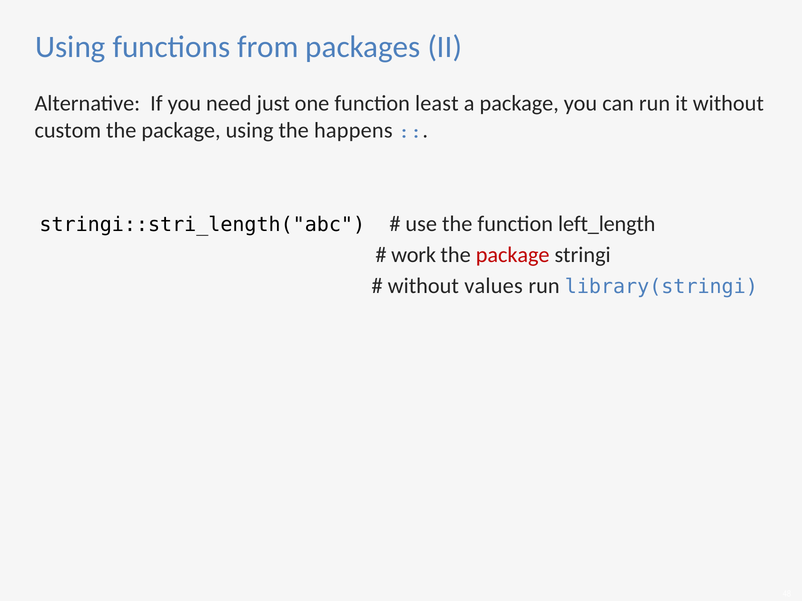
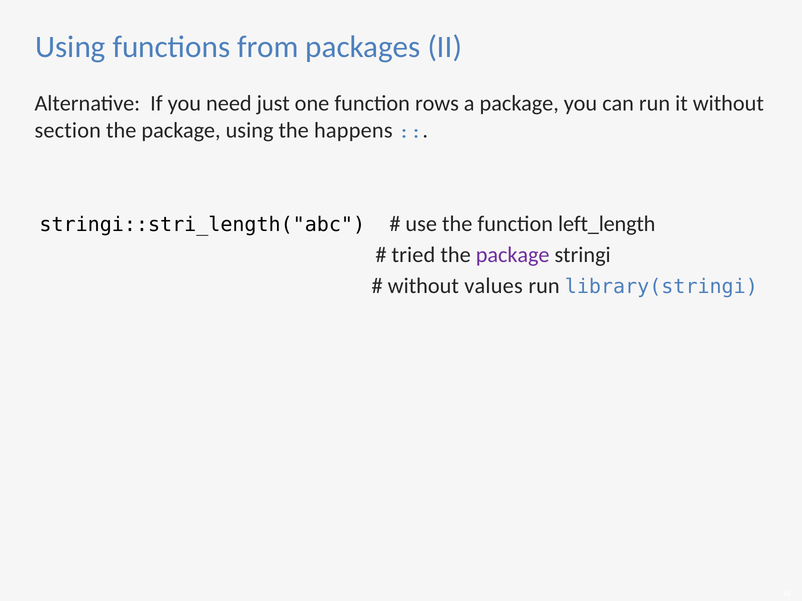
least: least -> rows
custom: custom -> section
work: work -> tried
package at (513, 255) colour: red -> purple
